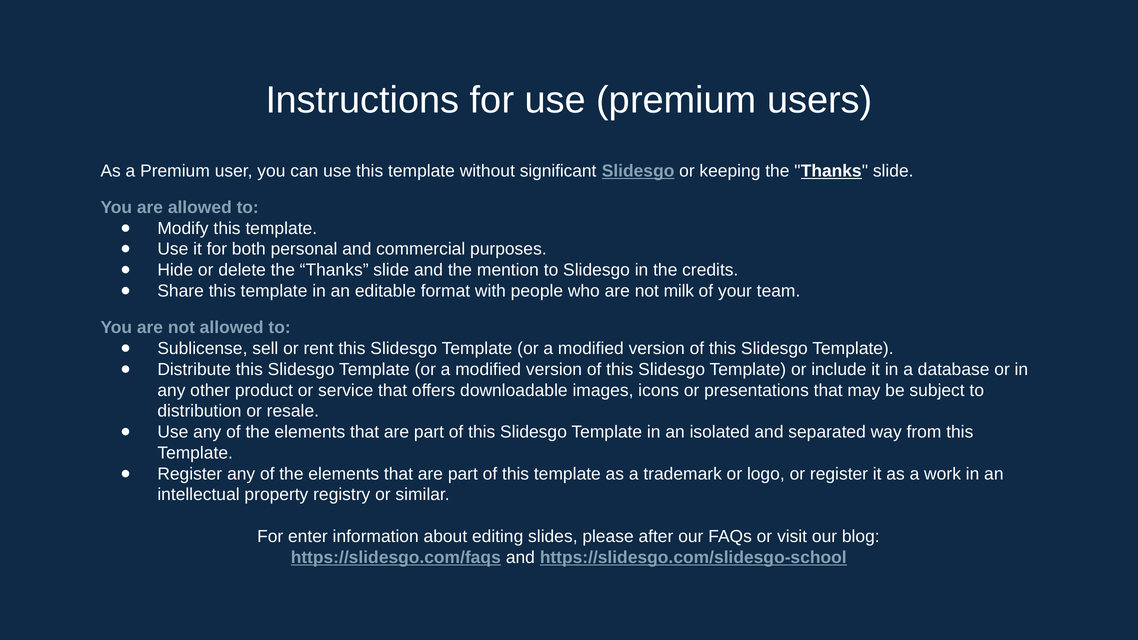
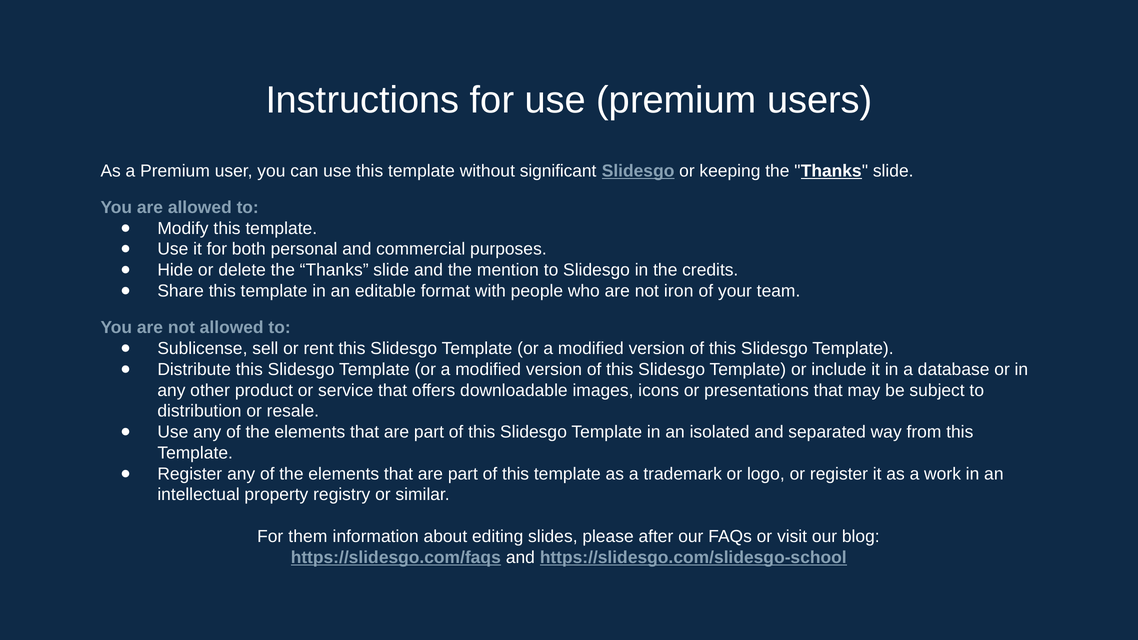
milk: milk -> iron
enter: enter -> them
